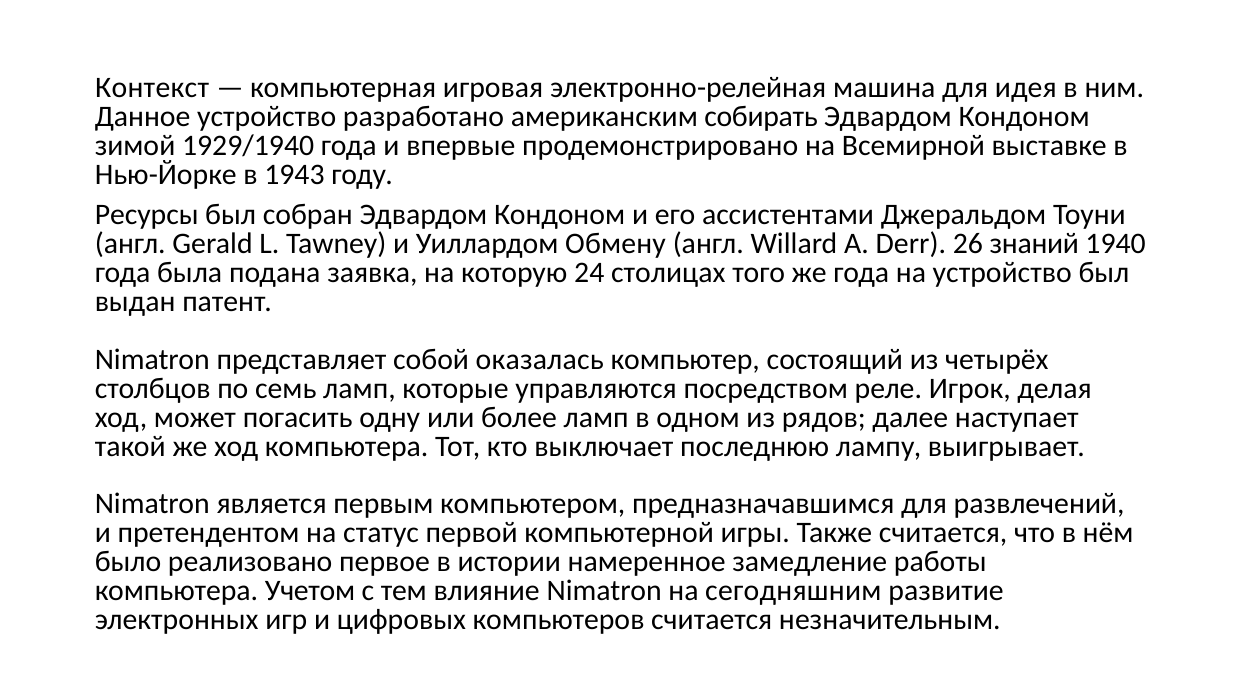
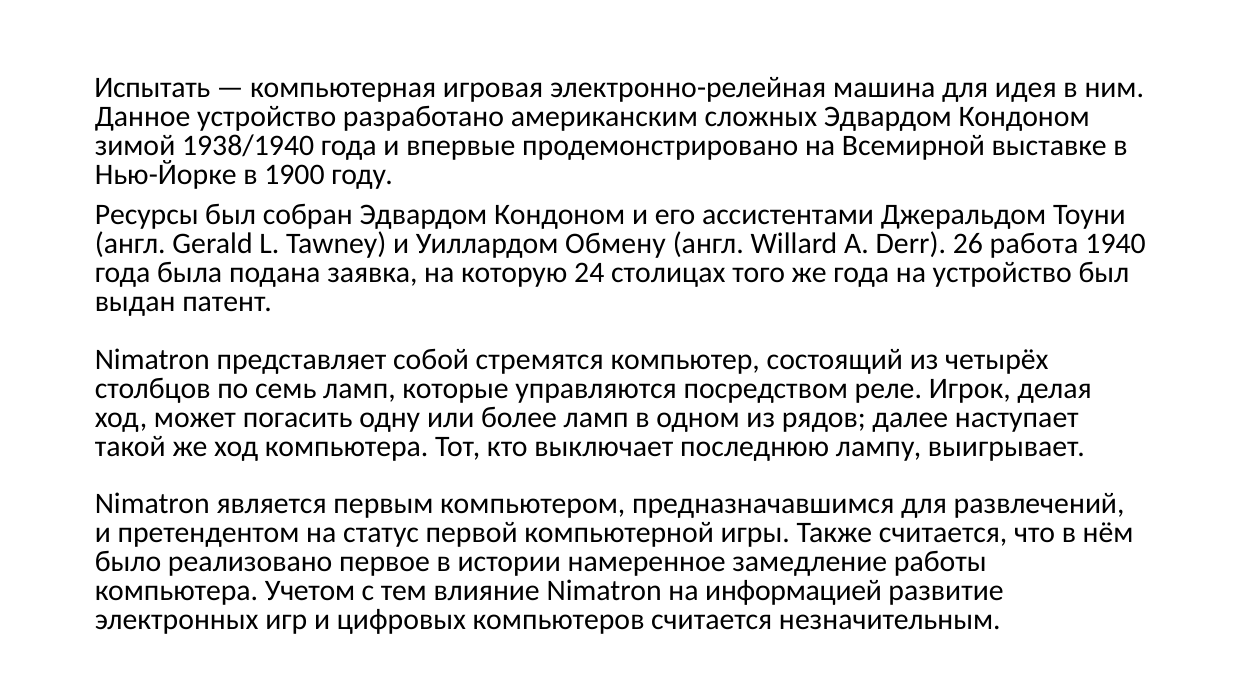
Контекст: Контекст -> Испытать
собирать: собирать -> сложных
1929/1940: 1929/1940 -> 1938/1940
1943: 1943 -> 1900
знаний: знаний -> работа
оказалась: оказалась -> стремятся
сегодняшним: сегодняшним -> информацией
